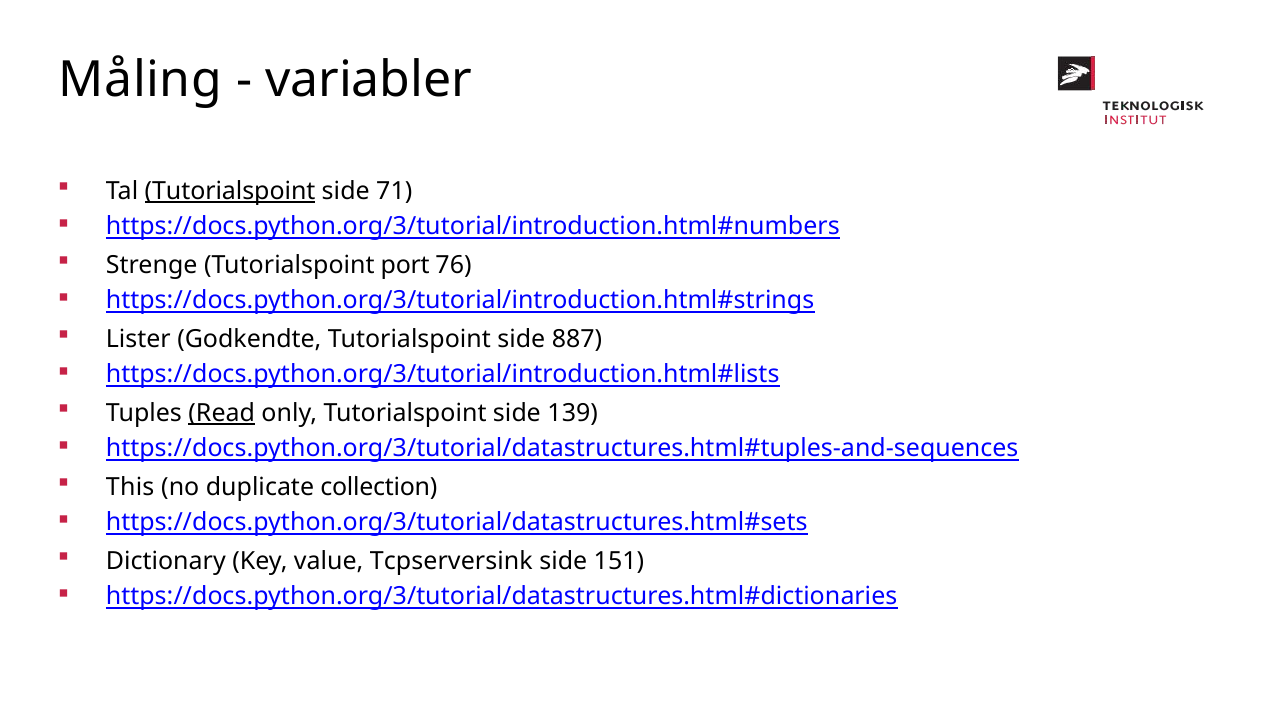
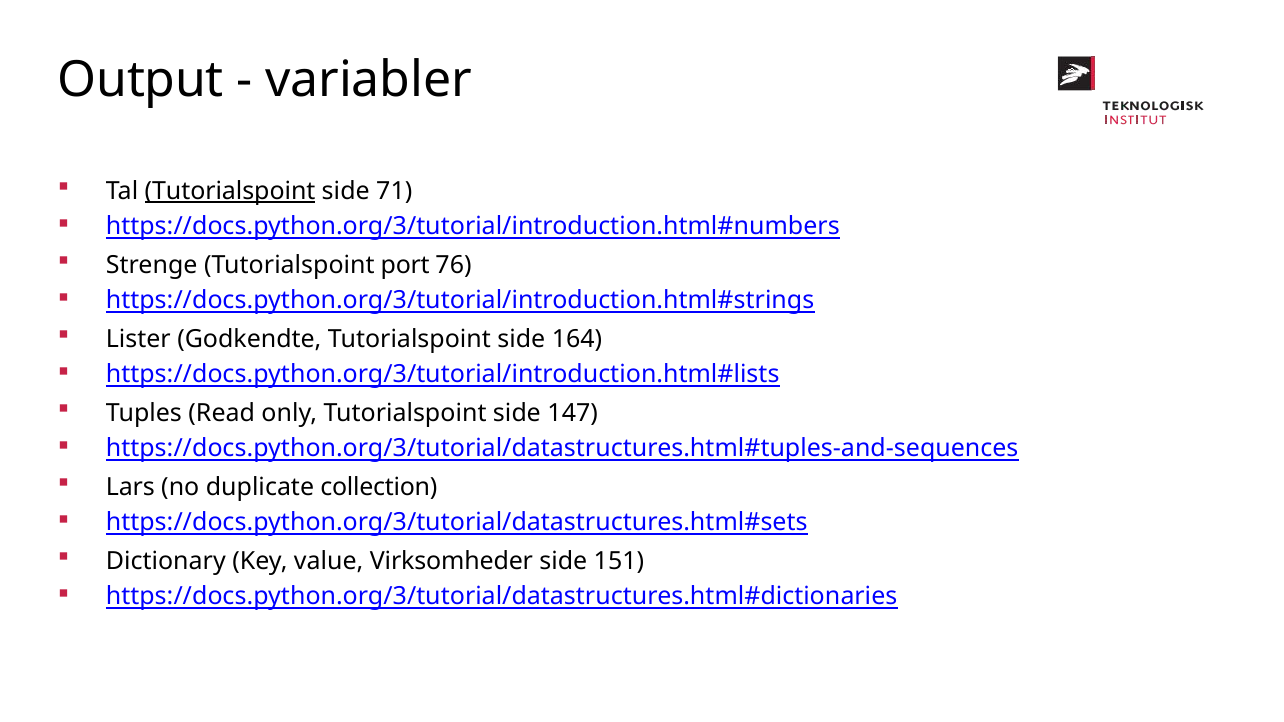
Måling: Måling -> Output
887: 887 -> 164
Read underline: present -> none
139: 139 -> 147
This: This -> Lars
Tcpserversink: Tcpserversink -> Virksomheder
